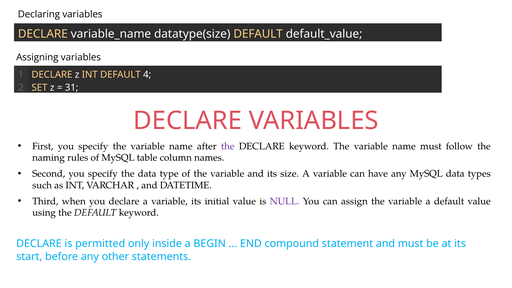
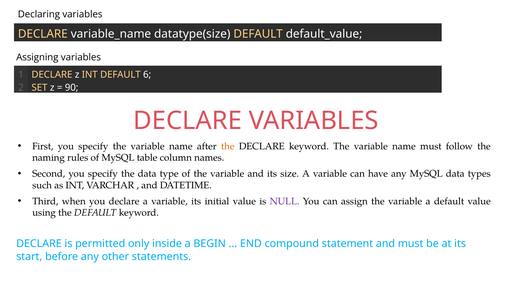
4: 4 -> 6
31: 31 -> 90
the at (228, 146) colour: purple -> orange
